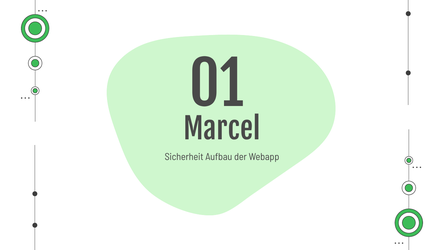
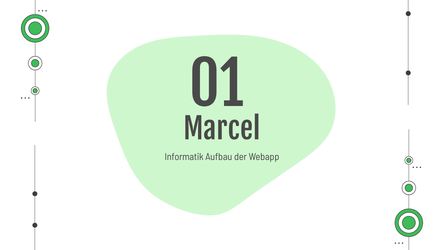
Sicherheit: Sicherheit -> Informatik
